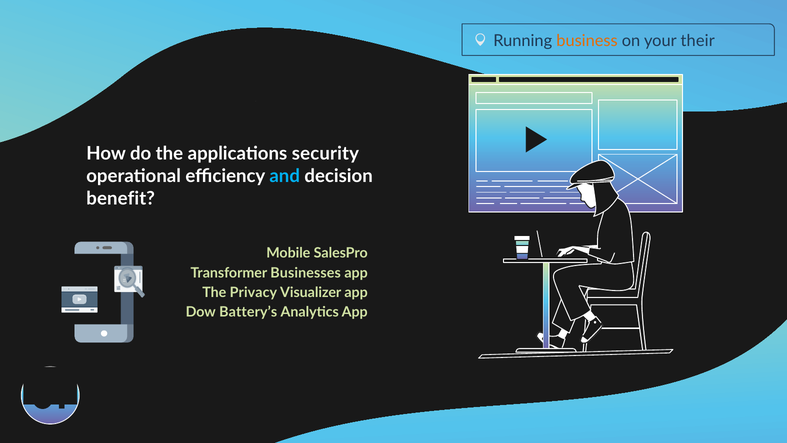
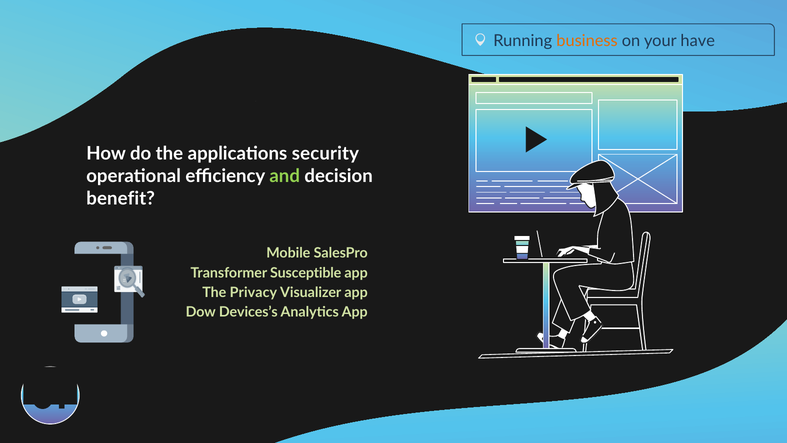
their: their -> have
and colour: light blue -> light green
Businesses: Businesses -> Susceptible
Battery’s: Battery’s -> Devices’s
